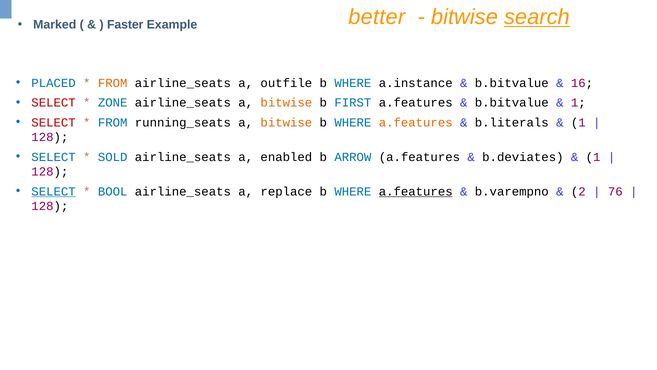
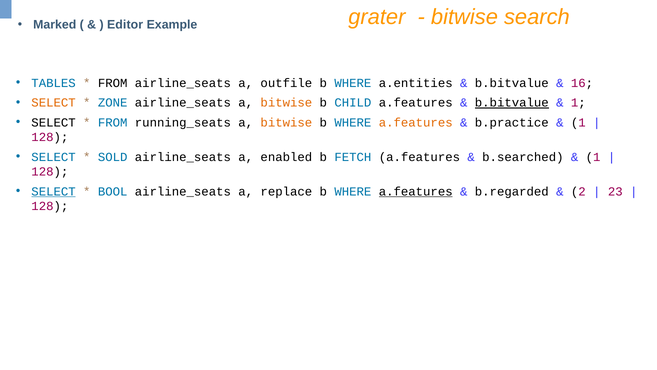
better: better -> grater
search underline: present -> none
Faster: Faster -> Editor
PLACED: PLACED -> TABLES
FROM at (113, 83) colour: orange -> black
a.instance: a.instance -> a.entities
SELECT at (54, 103) colour: red -> orange
FIRST: FIRST -> CHILD
b.bitvalue at (512, 103) underline: none -> present
SELECT at (54, 122) colour: red -> black
b.literals: b.literals -> b.practice
ARROW: ARROW -> FETCH
b.deviates: b.deviates -> b.searched
b.varempno: b.varempno -> b.regarded
76: 76 -> 23
